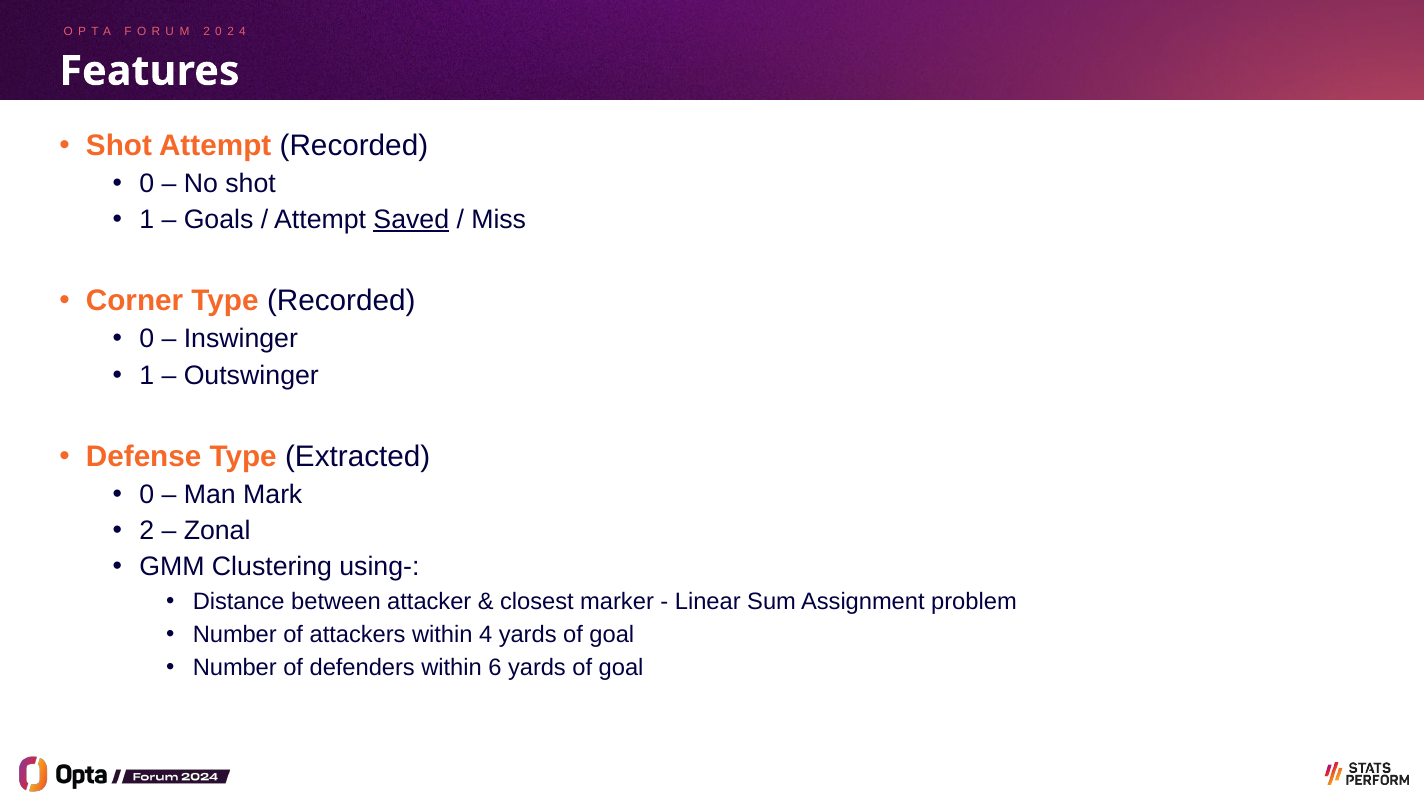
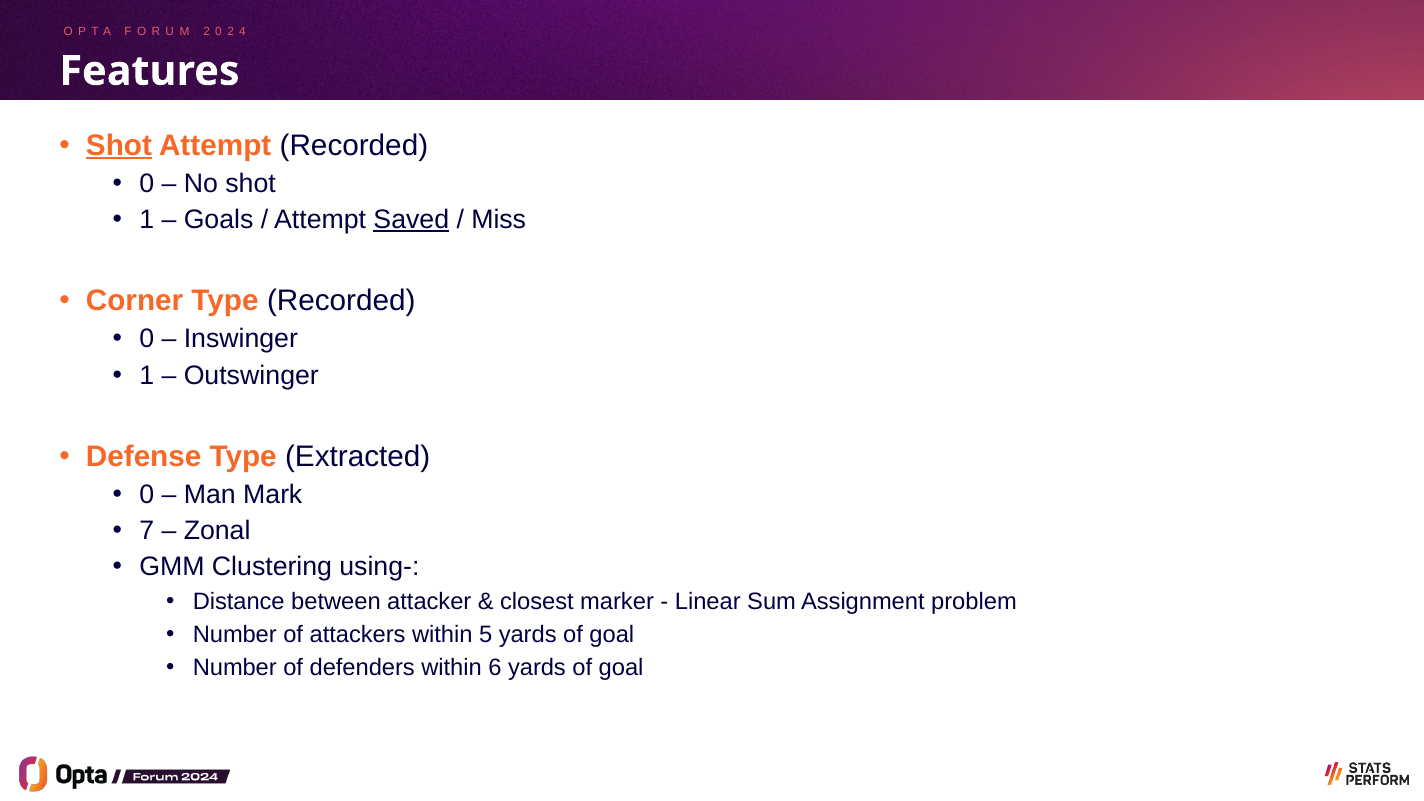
Shot at (119, 146) underline: none -> present
2 at (147, 531): 2 -> 7
within 4: 4 -> 5
